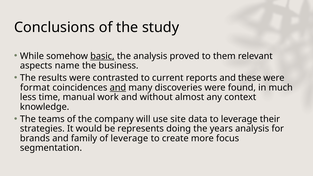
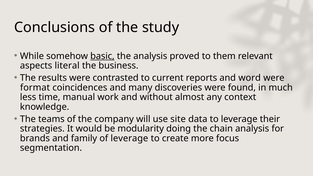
name: name -> literal
these: these -> word
and at (118, 88) underline: present -> none
represents: represents -> modularity
years: years -> chain
